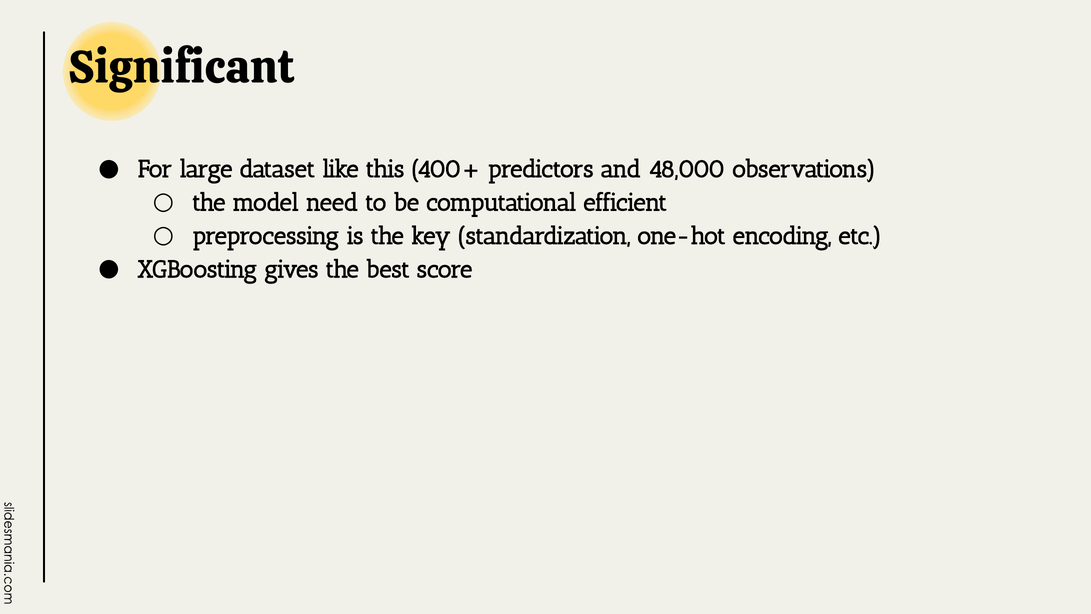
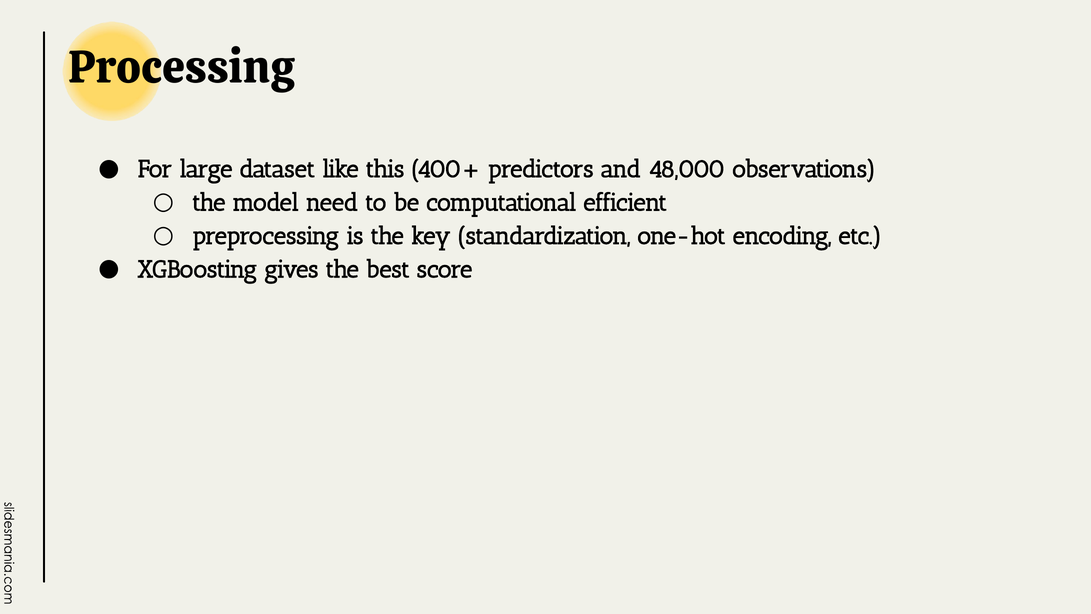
Significant: Significant -> Processing
